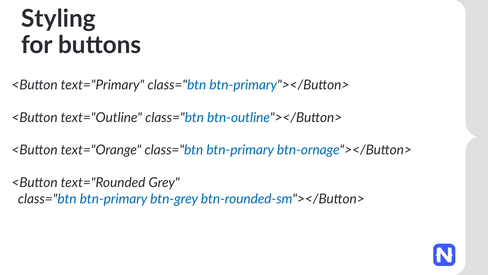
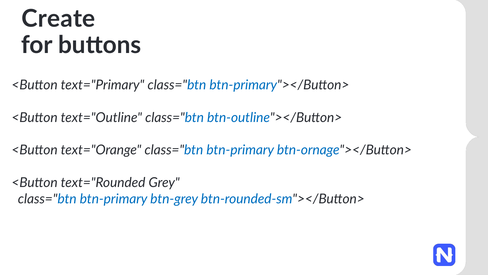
Styling: Styling -> Create
